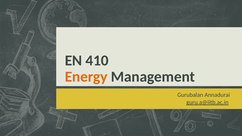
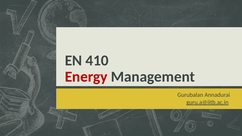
Energy colour: orange -> red
